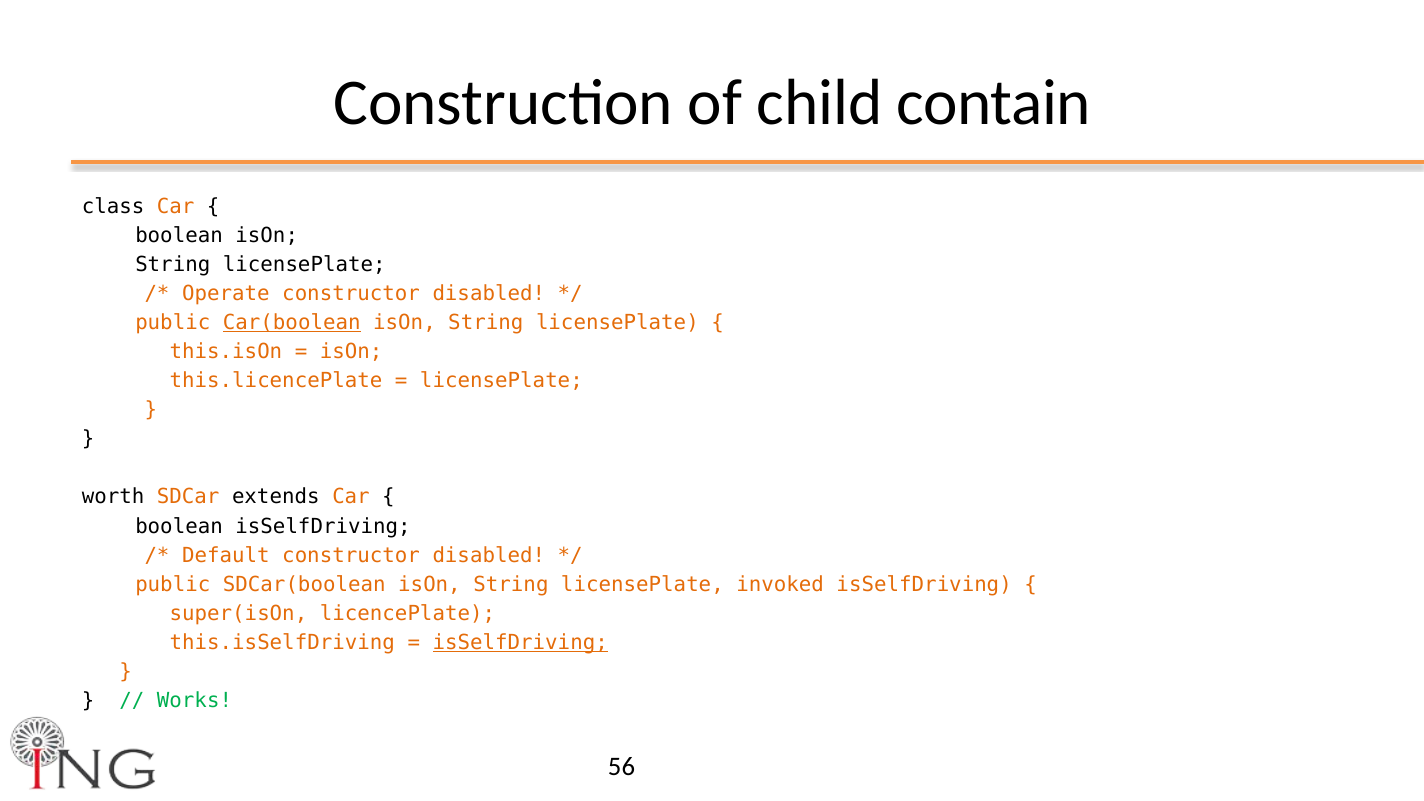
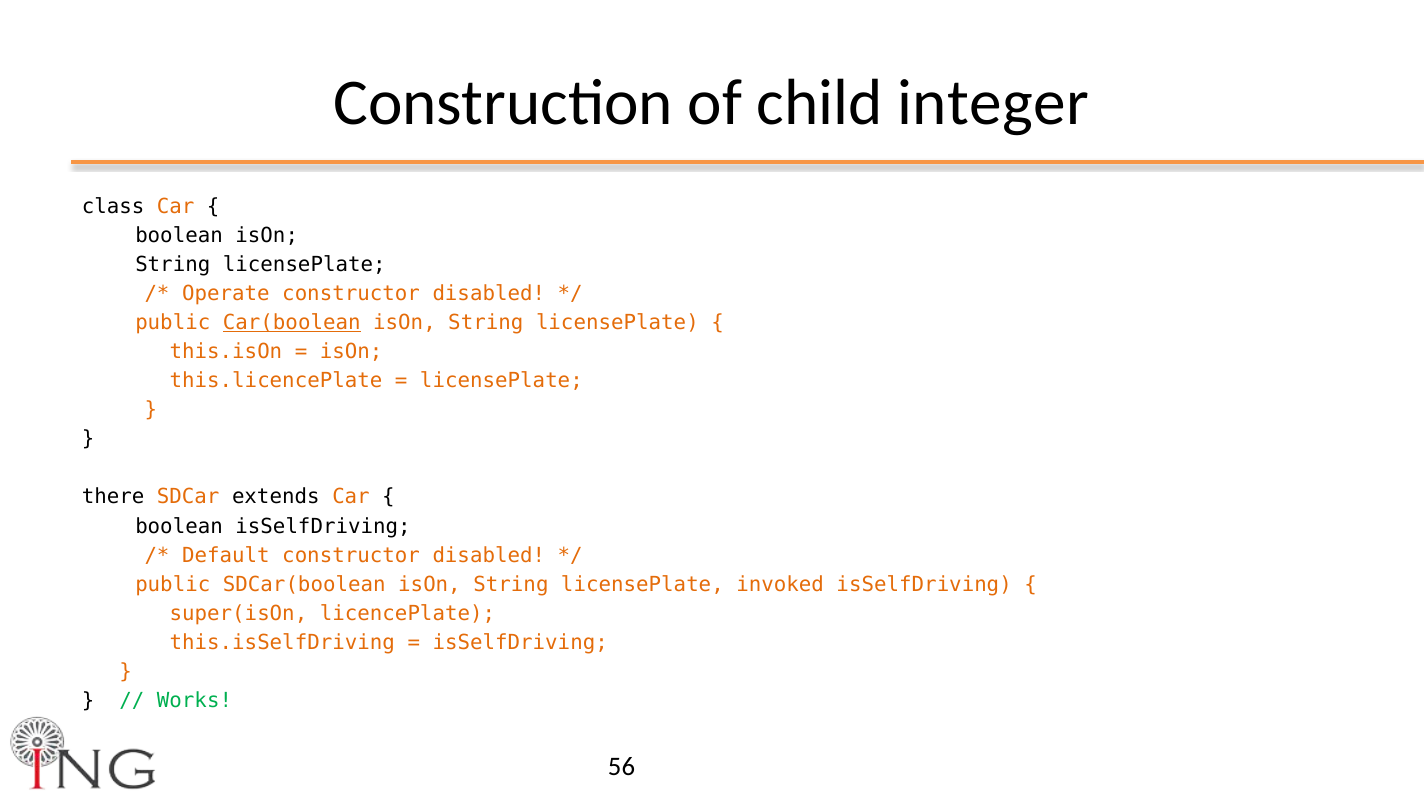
contain: contain -> integer
worth: worth -> there
isSelfDriving at (520, 643) underline: present -> none
